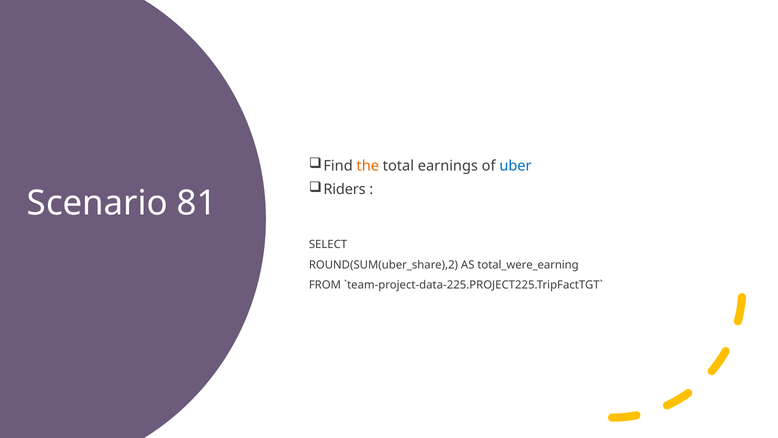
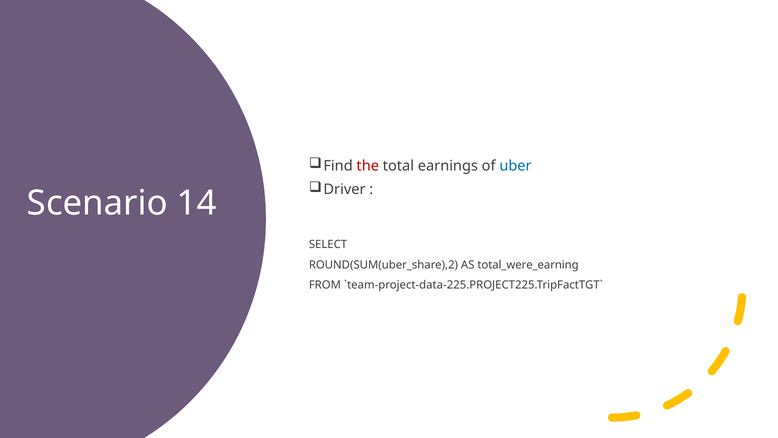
the colour: orange -> red
Riders: Riders -> Driver
81: 81 -> 14
